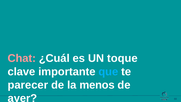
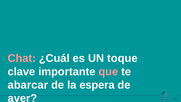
que colour: light blue -> pink
parecer: parecer -> abarcar
menos: menos -> espera
